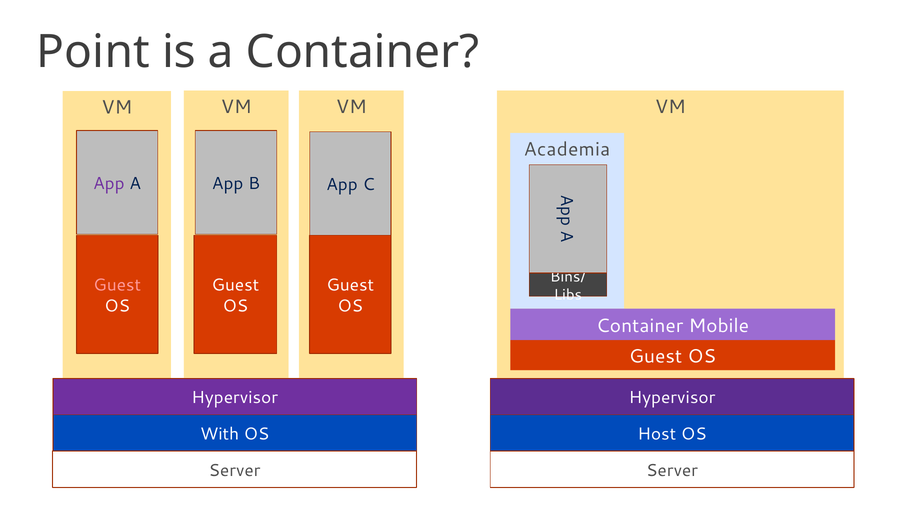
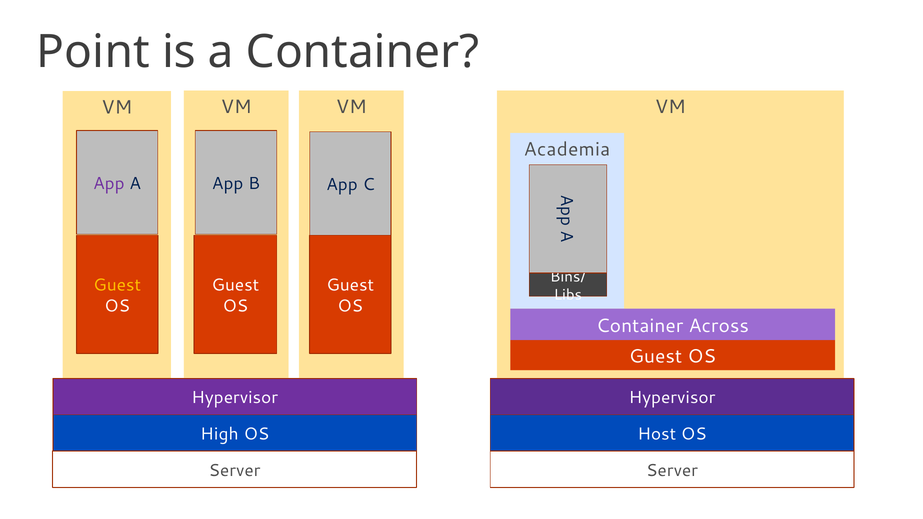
Guest at (117, 285) colour: pink -> yellow
Mobile: Mobile -> Across
With: With -> High
